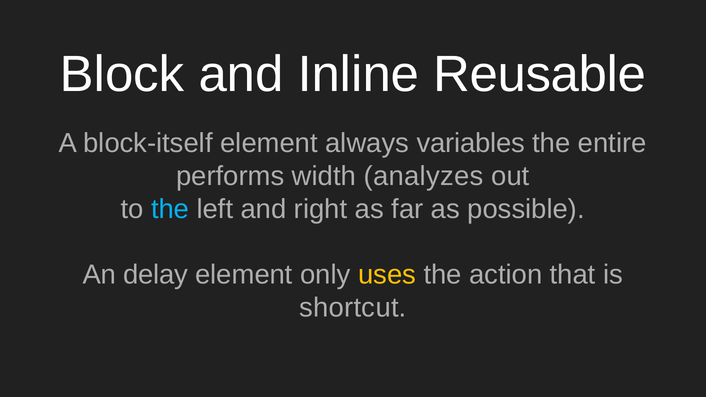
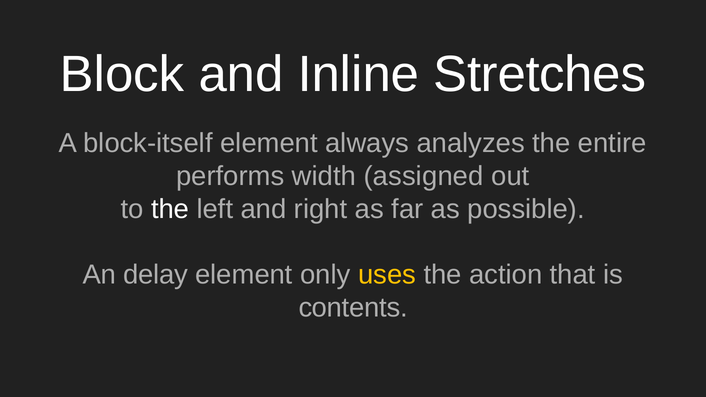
Reusable: Reusable -> Stretches
variables: variables -> analyzes
analyzes: analyzes -> assigned
the at (170, 209) colour: light blue -> white
shortcut: shortcut -> contents
